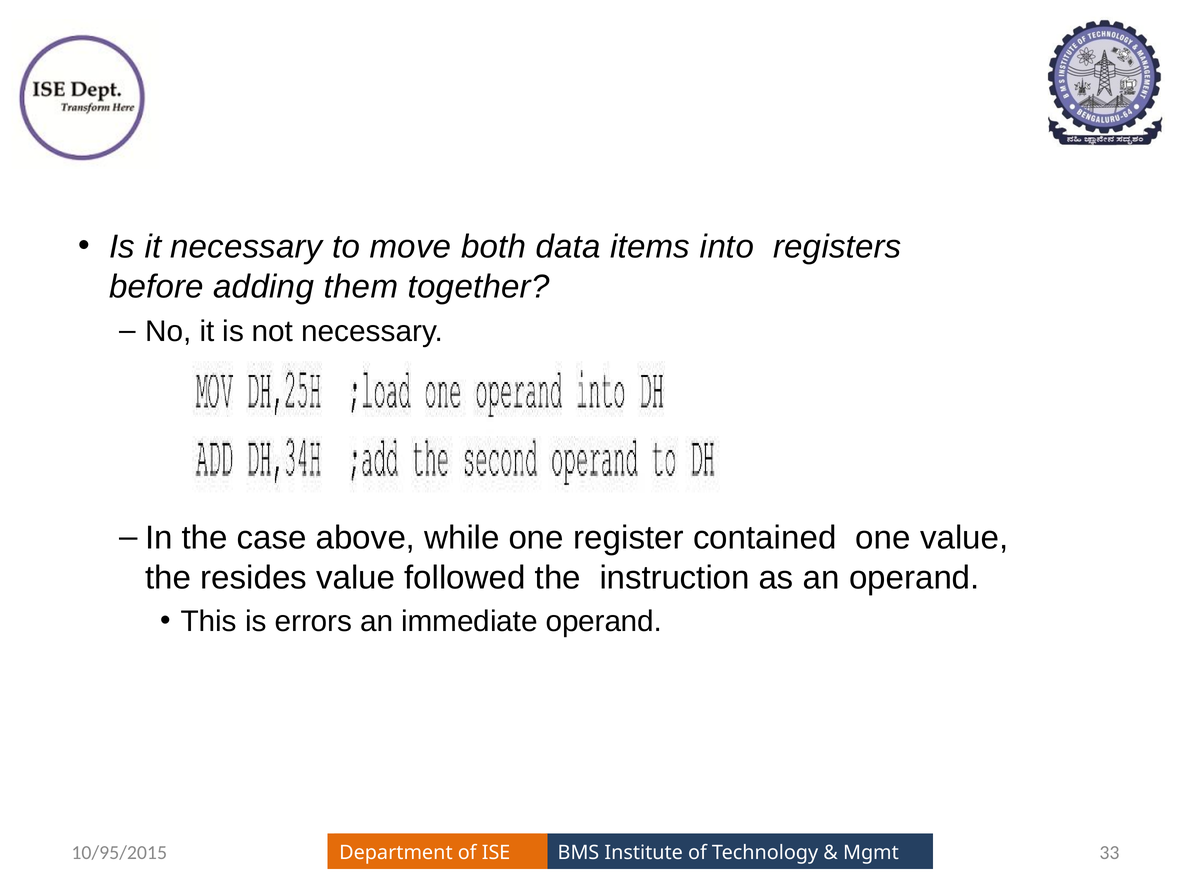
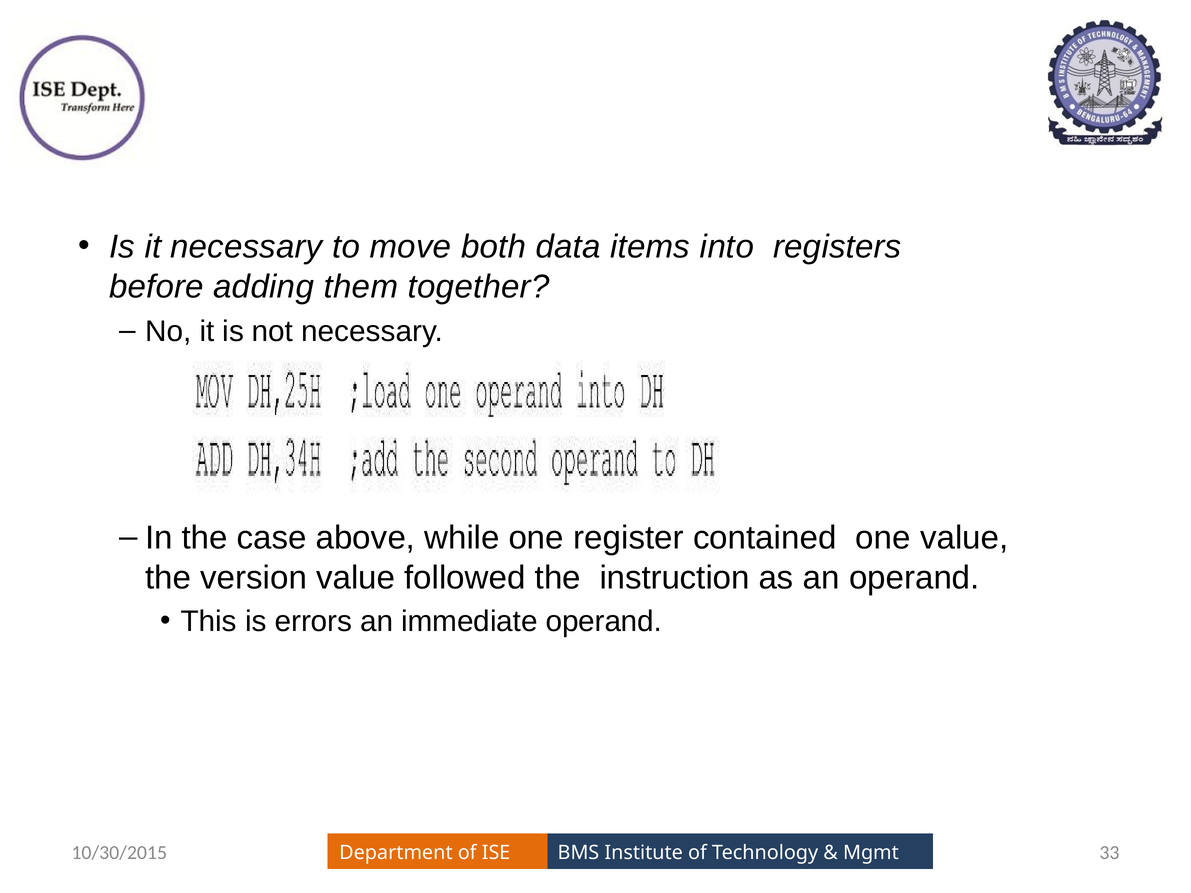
resides: resides -> version
10/95/2015: 10/95/2015 -> 10/30/2015
